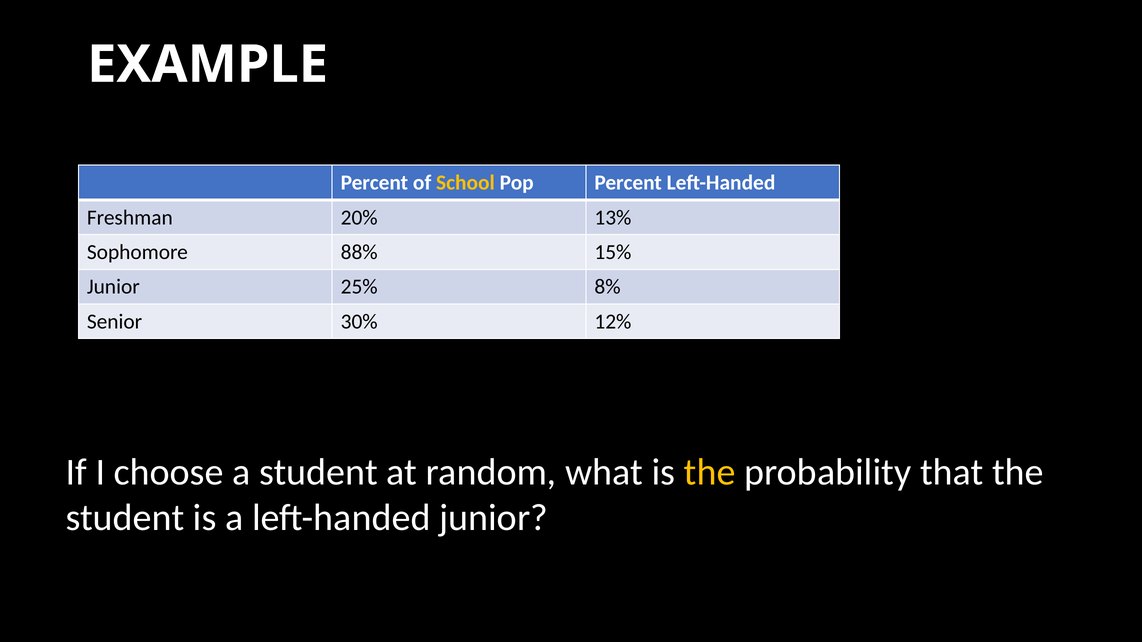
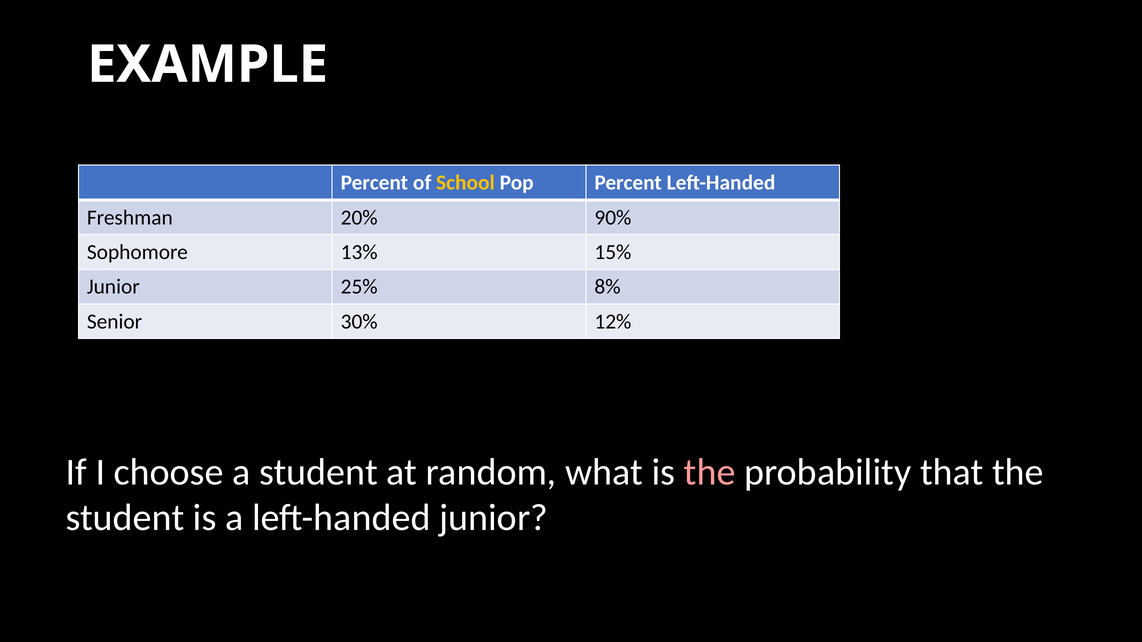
13%: 13% -> 90%
88%: 88% -> 13%
the at (710, 472) colour: yellow -> pink
